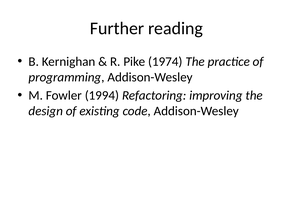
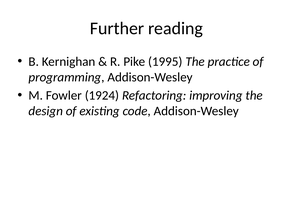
1974: 1974 -> 1995
1994: 1994 -> 1924
